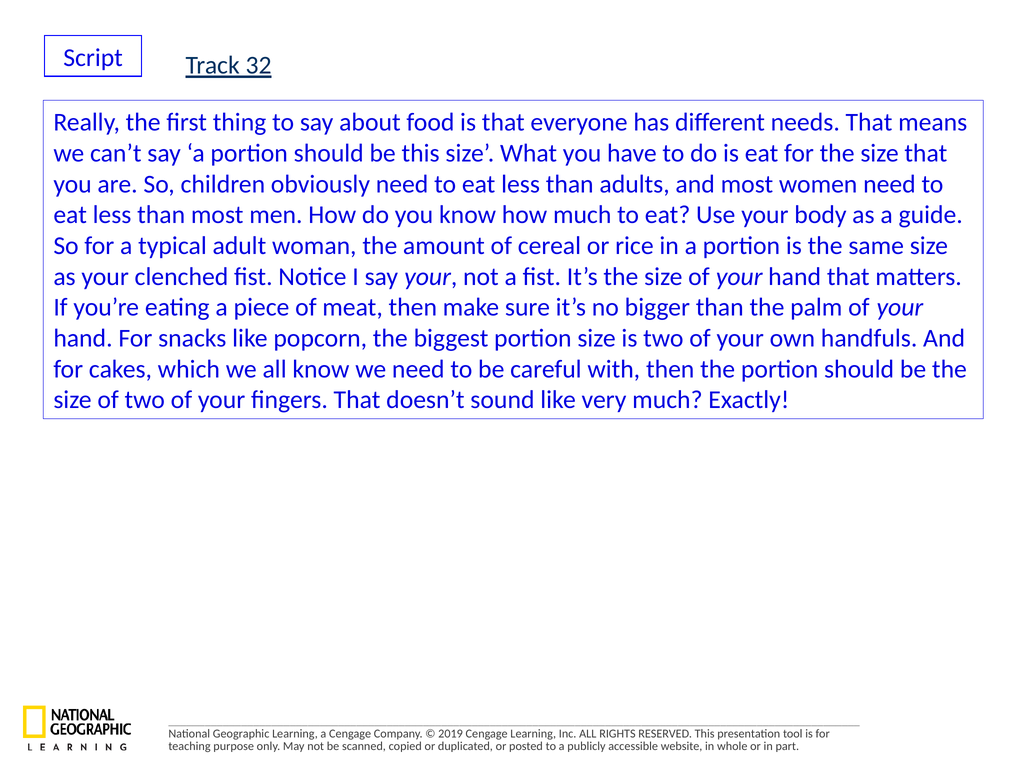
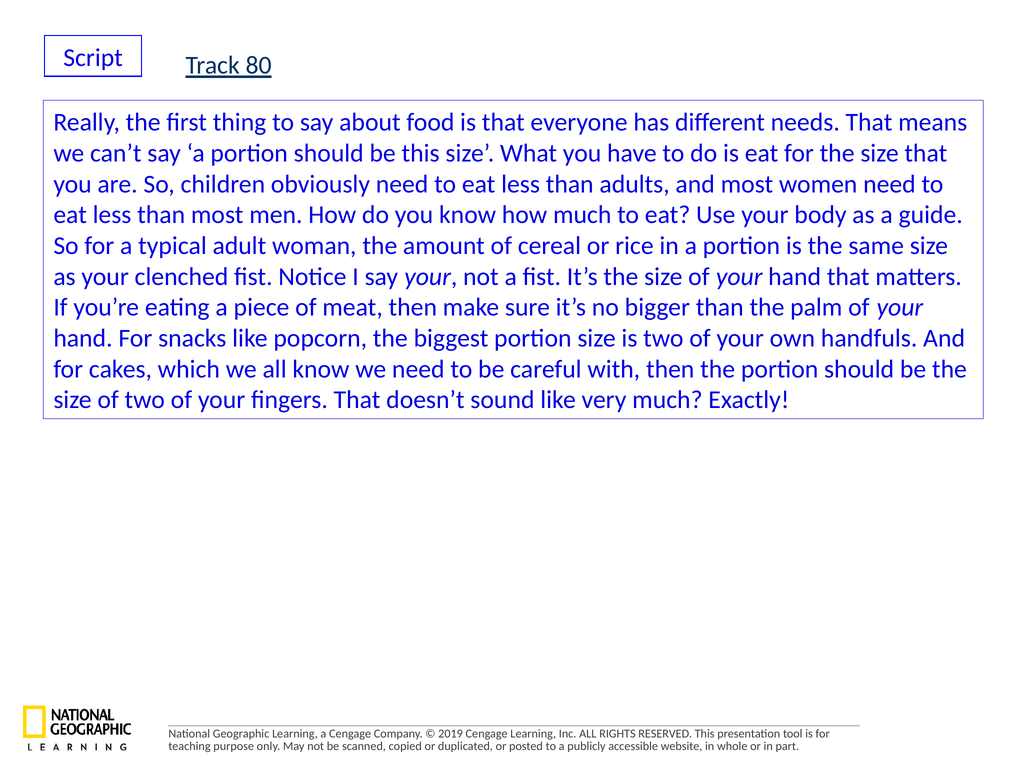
32: 32 -> 80
